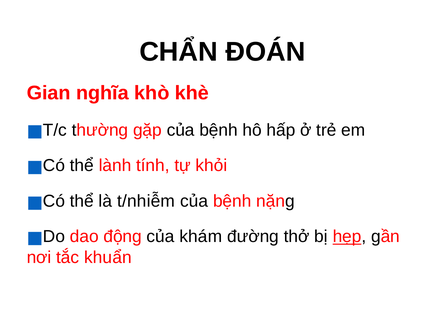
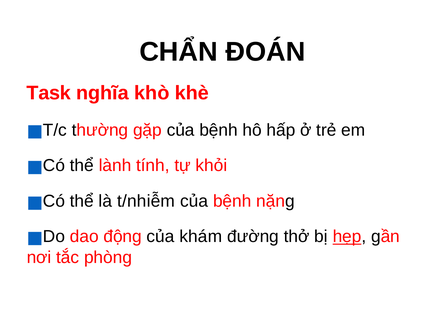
Gian: Gian -> Task
khuẩn: khuẩn -> phòng
